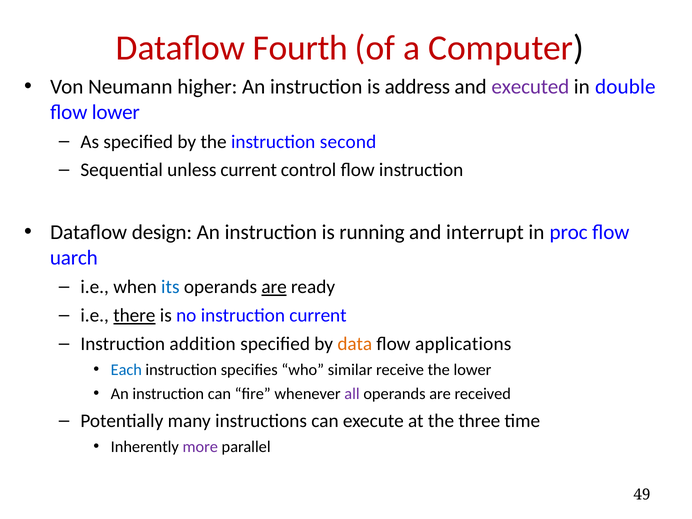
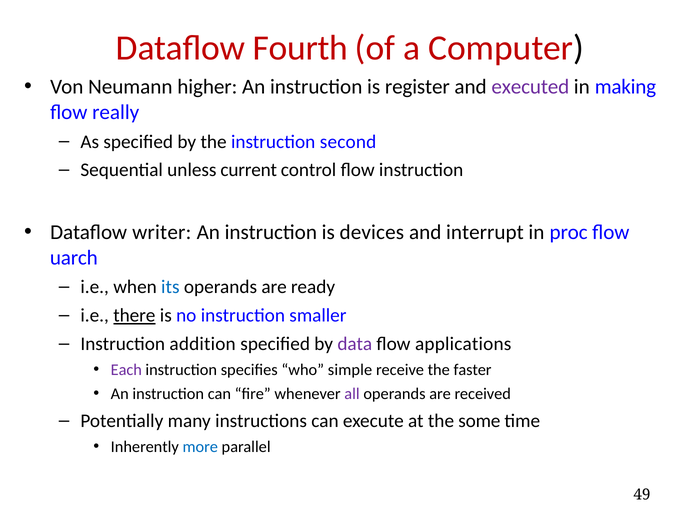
address: address -> register
double: double -> making
flow lower: lower -> really
design: design -> writer
running: running -> devices
are at (274, 287) underline: present -> none
instruction current: current -> smaller
data colour: orange -> purple
Each colour: blue -> purple
similar: similar -> simple
the lower: lower -> faster
three: three -> some
more colour: purple -> blue
